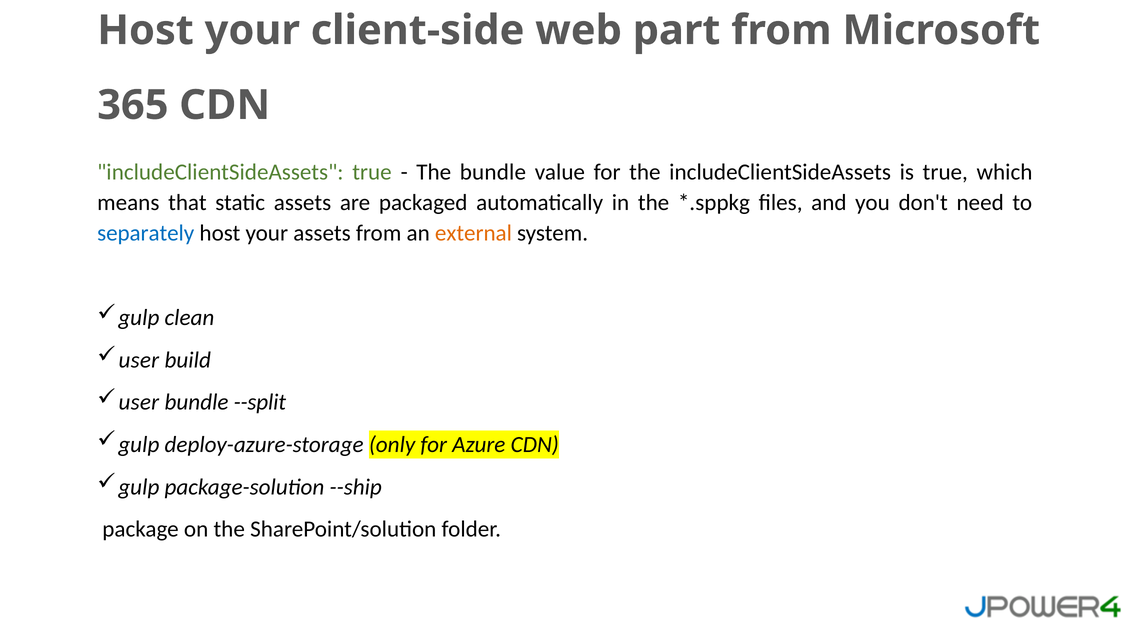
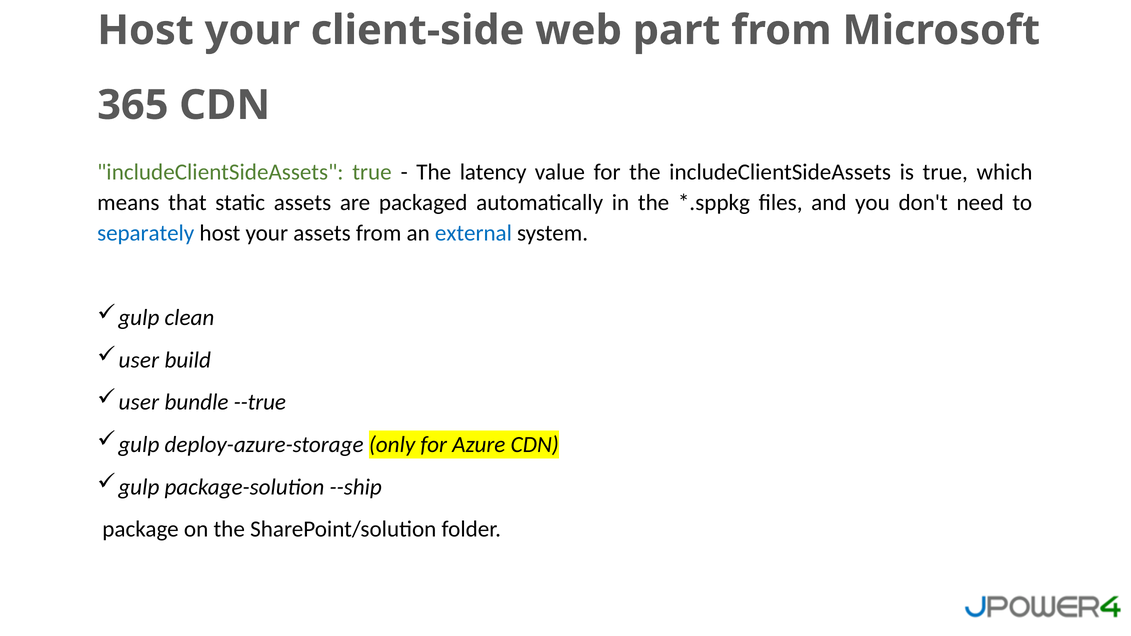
The bundle: bundle -> latency
external colour: orange -> blue
--split: --split -> --true
